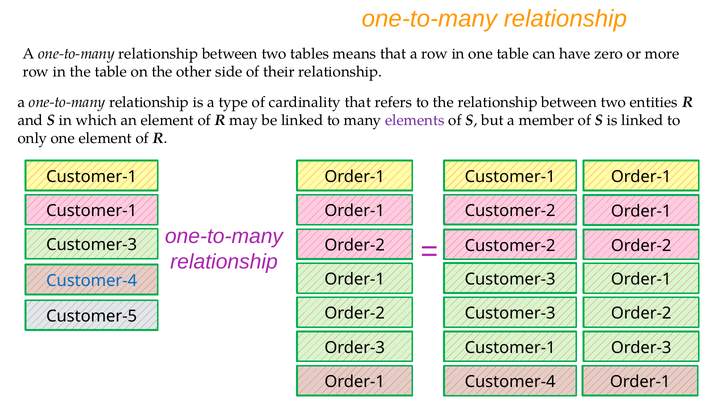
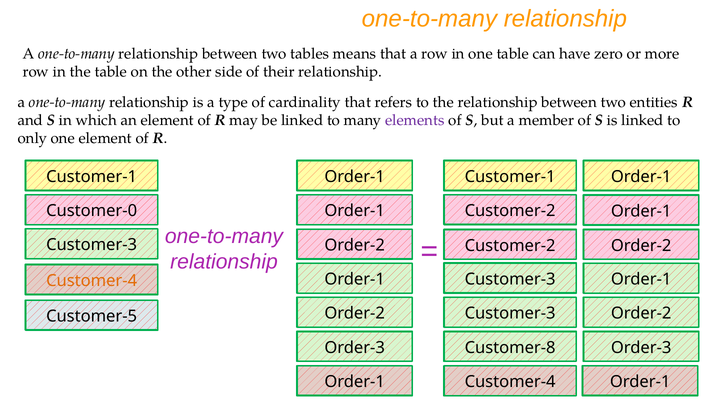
Customer-1 at (92, 211): Customer-1 -> Customer-0
Customer-4 at (92, 280) colour: blue -> orange
Customer-1 at (510, 347): Customer-1 -> Customer-8
